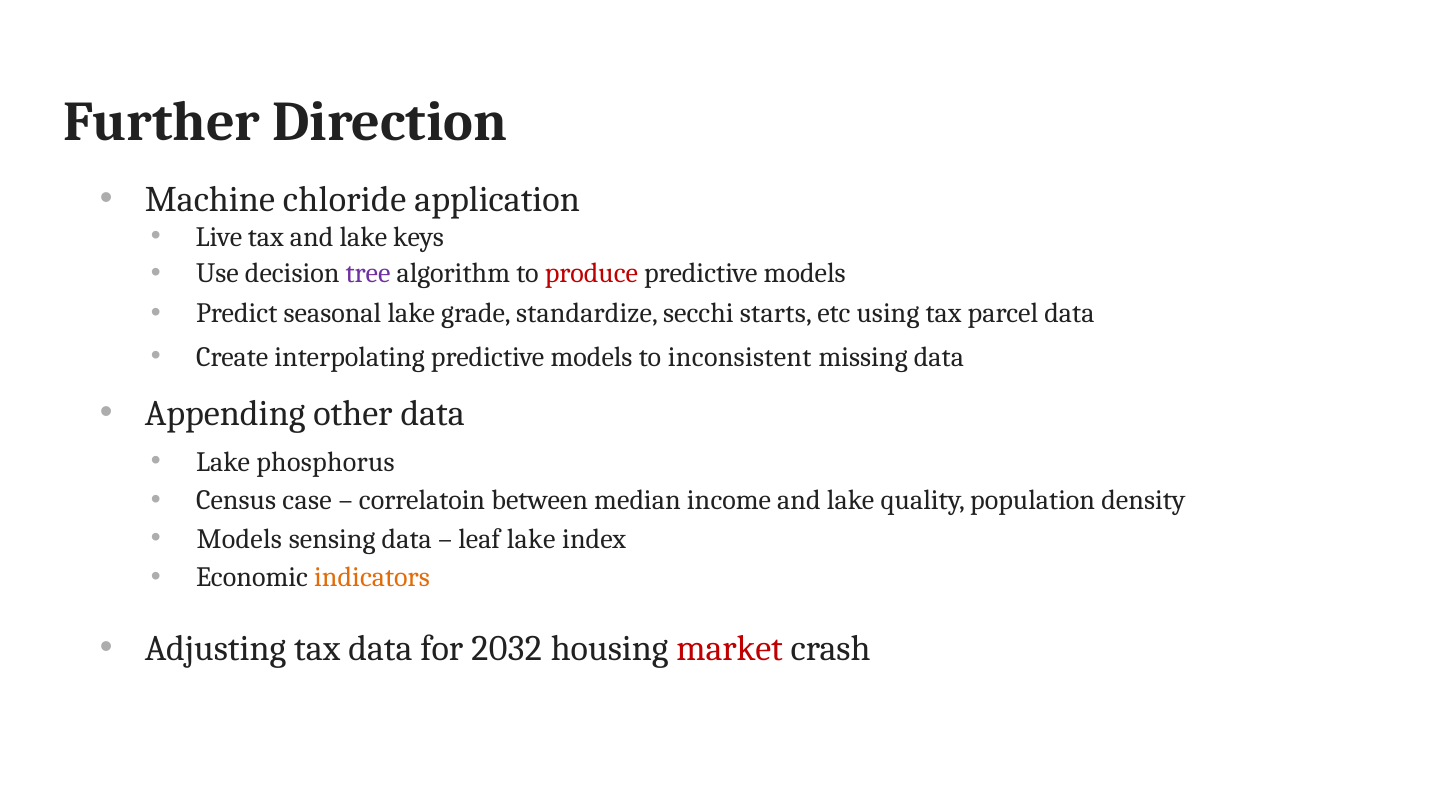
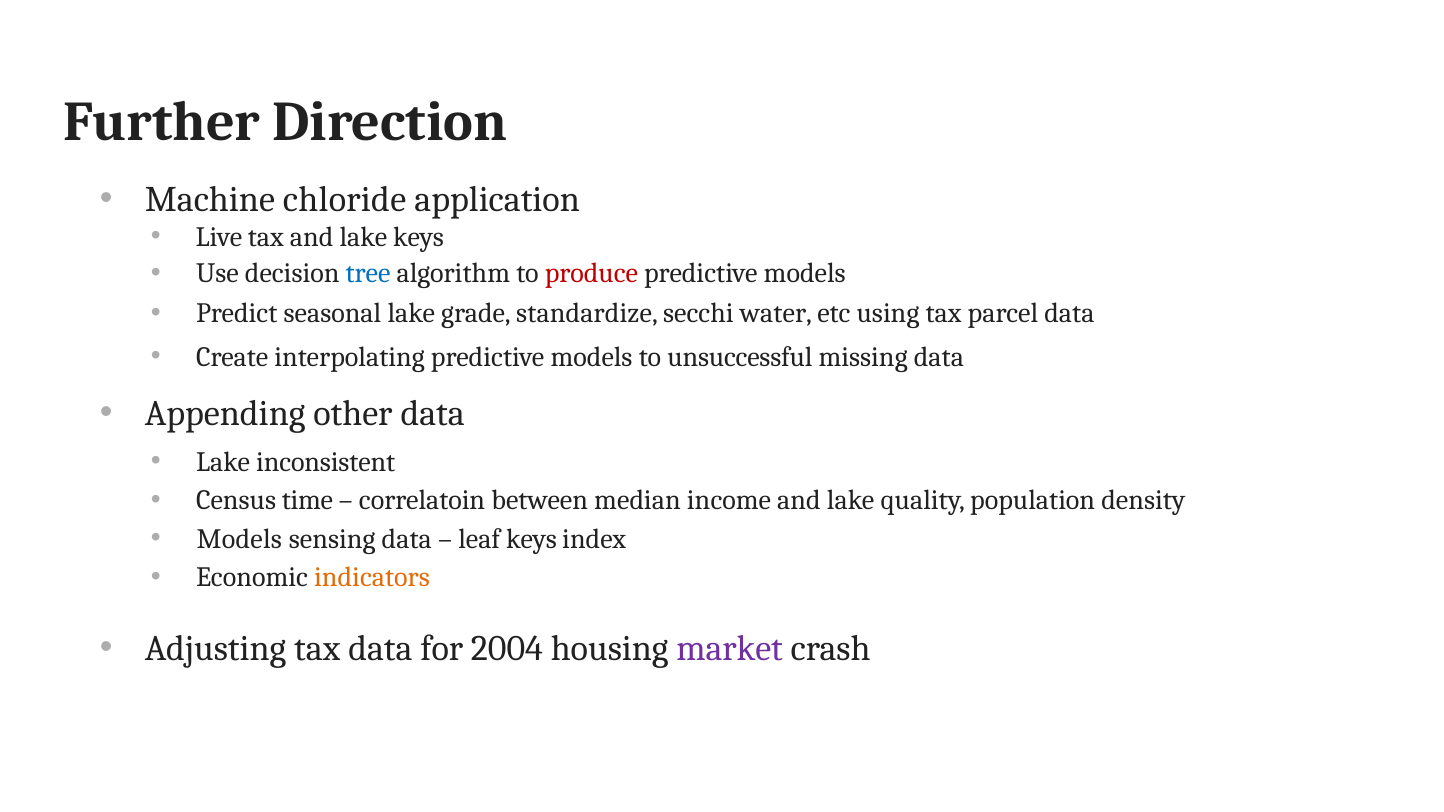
tree colour: purple -> blue
starts: starts -> water
inconsistent: inconsistent -> unsuccessful
phosphorus: phosphorus -> inconsistent
case: case -> time
leaf lake: lake -> keys
2032: 2032 -> 2004
market colour: red -> purple
